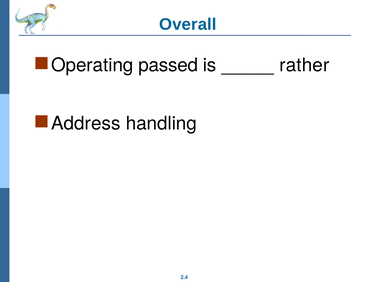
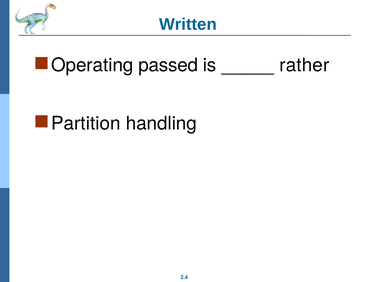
Overall: Overall -> Written
Address: Address -> Partition
